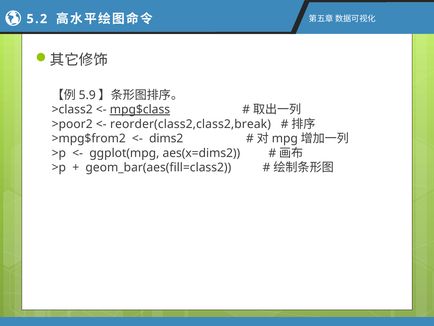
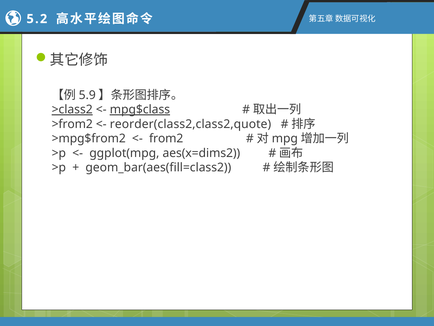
>class2 underline: none -> present
>poor2: >poor2 -> >from2
reorder(class2,class2,break: reorder(class2,class2,break -> reorder(class2,class2,quote
dims2: dims2 -> from2
